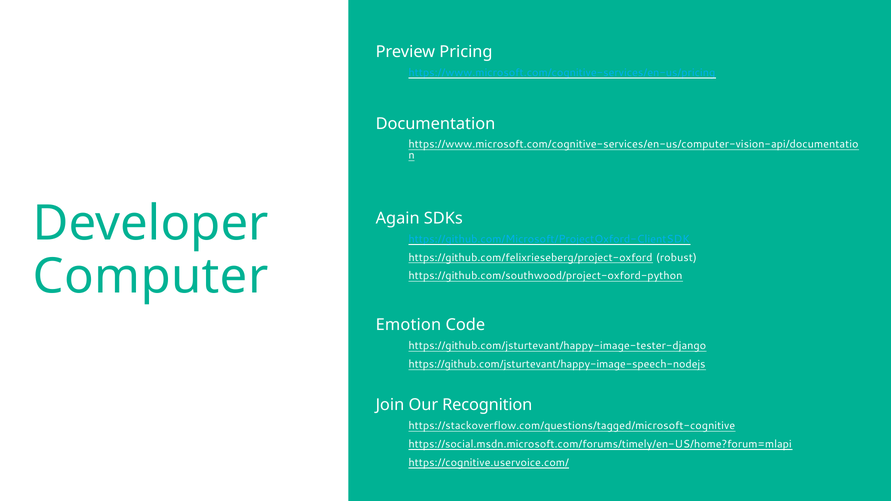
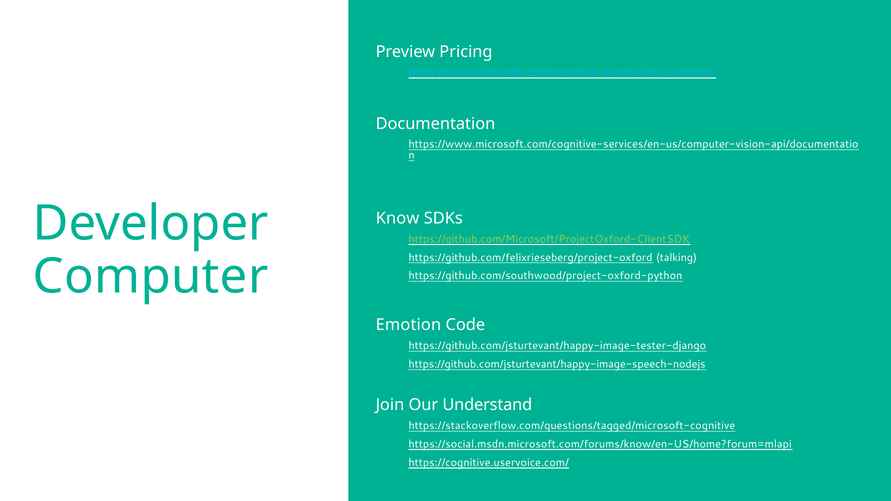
Again: Again -> Know
https://github.com/Microsoft/ProjectOxford-ClientSDK colour: light blue -> light green
robust: robust -> talking
Recognition: Recognition -> Understand
https://social.msdn.microsoft.com/forums/timely/en-US/home?forum=mlapi: https://social.msdn.microsoft.com/forums/timely/en-US/home?forum=mlapi -> https://social.msdn.microsoft.com/forums/know/en-US/home?forum=mlapi
